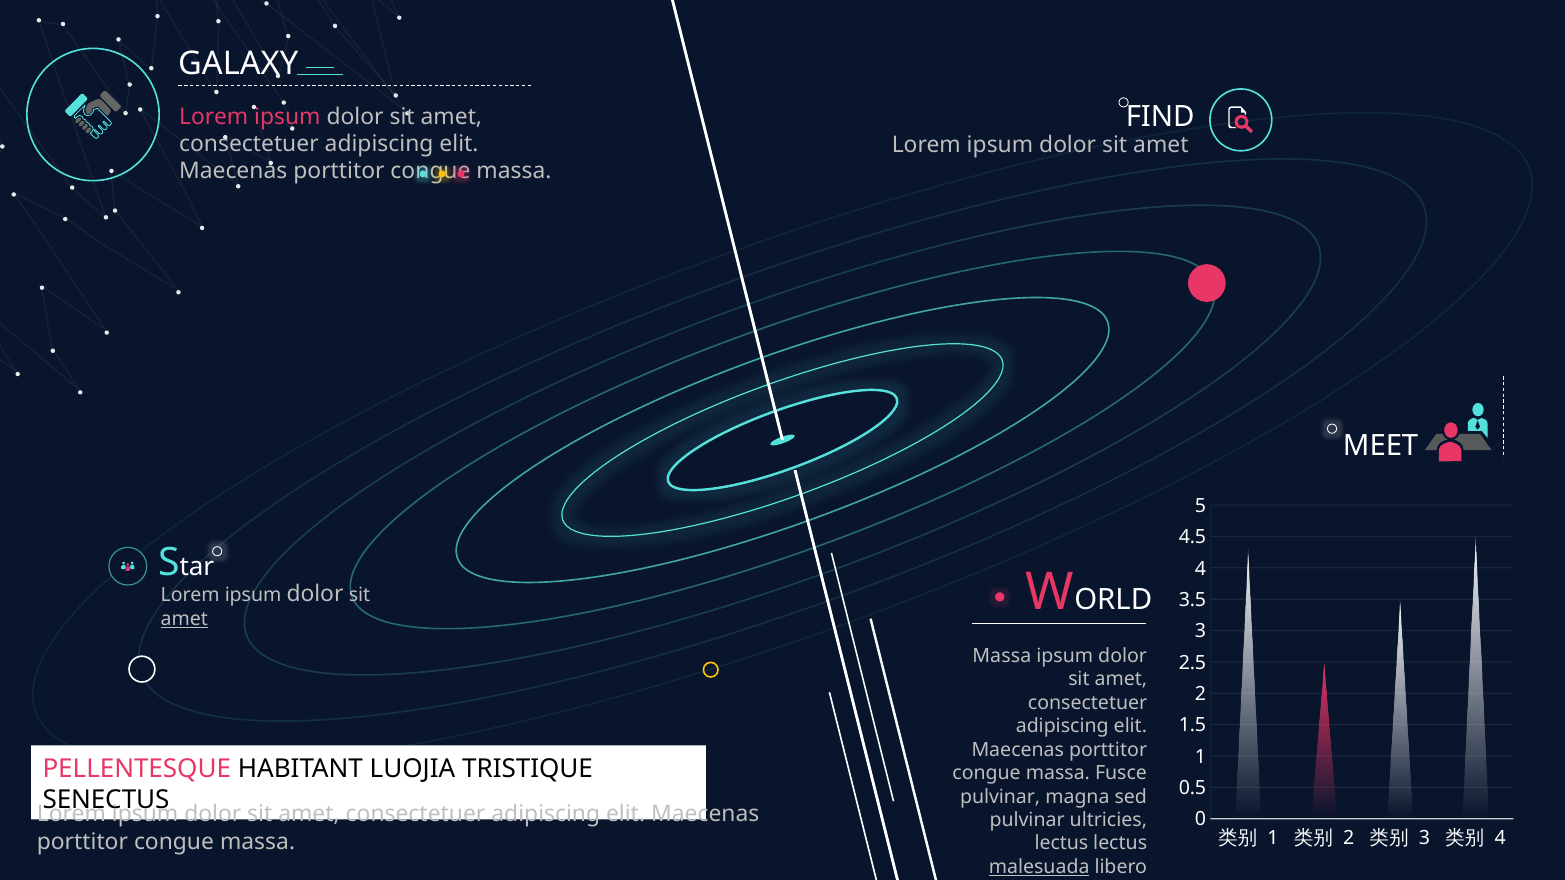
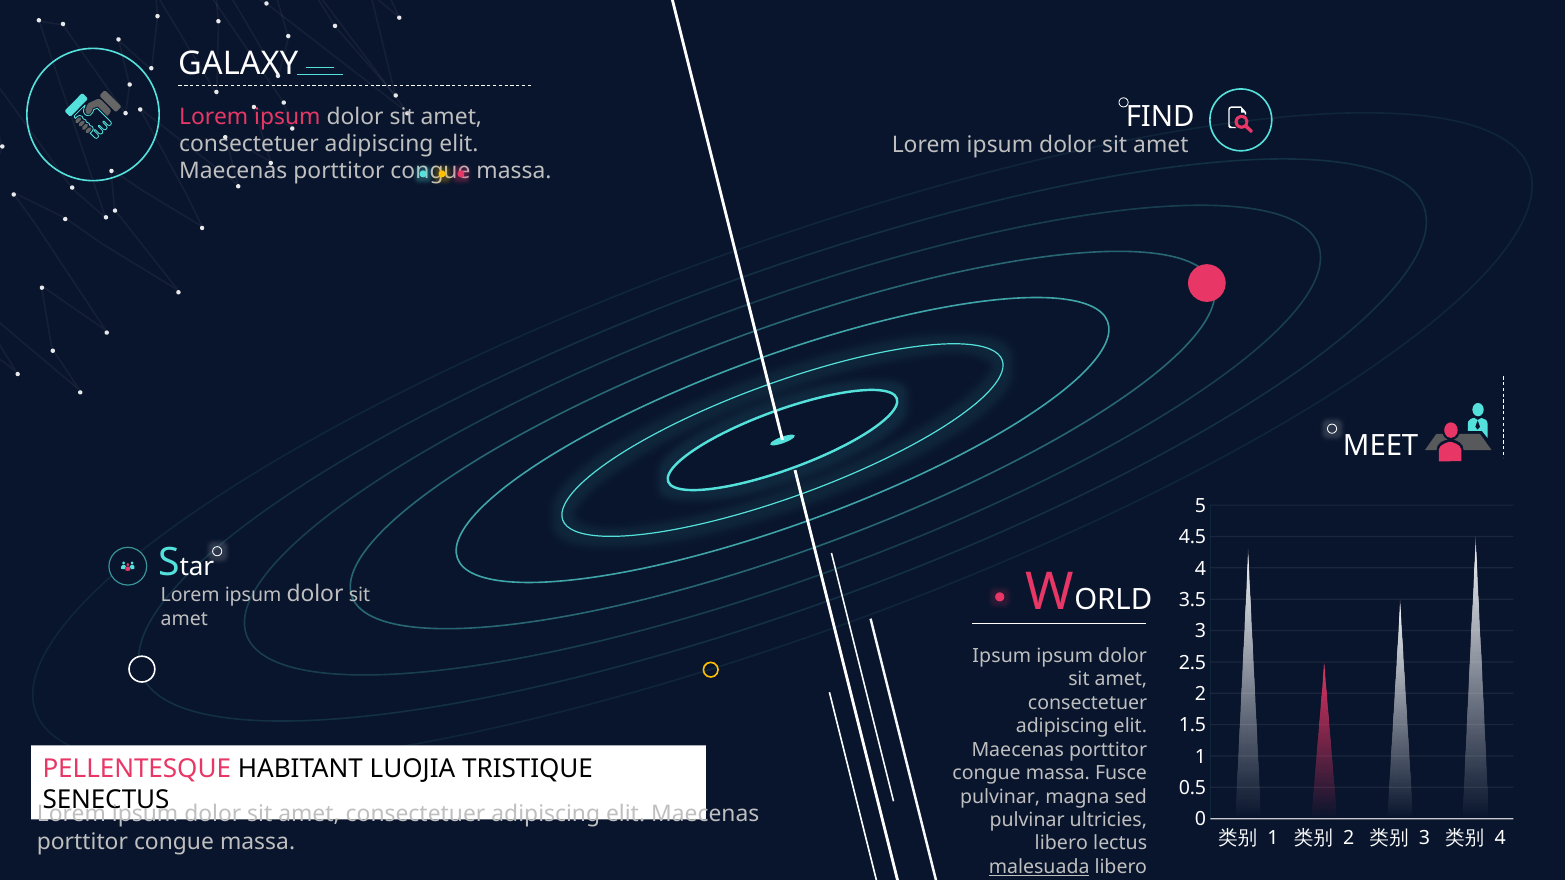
amet at (184, 620) underline: present -> none
Massa at (1002, 656): Massa -> Ipsum
lectus at (1061, 844): lectus -> libero
